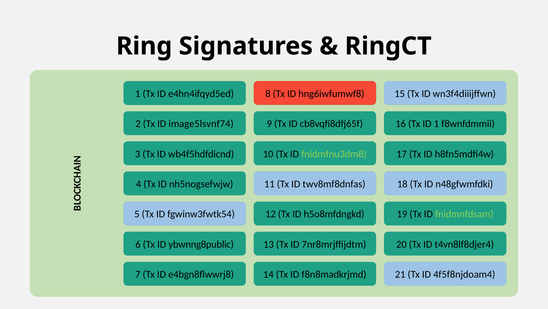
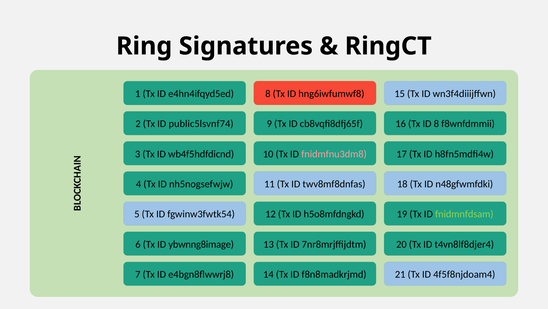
image5lsvnf74: image5lsvnf74 -> public5lsvnf74
ID 1: 1 -> 8
fnidmfnu3dm8 colour: light green -> pink
ybwnng8public: ybwnng8public -> ybwnng8image
